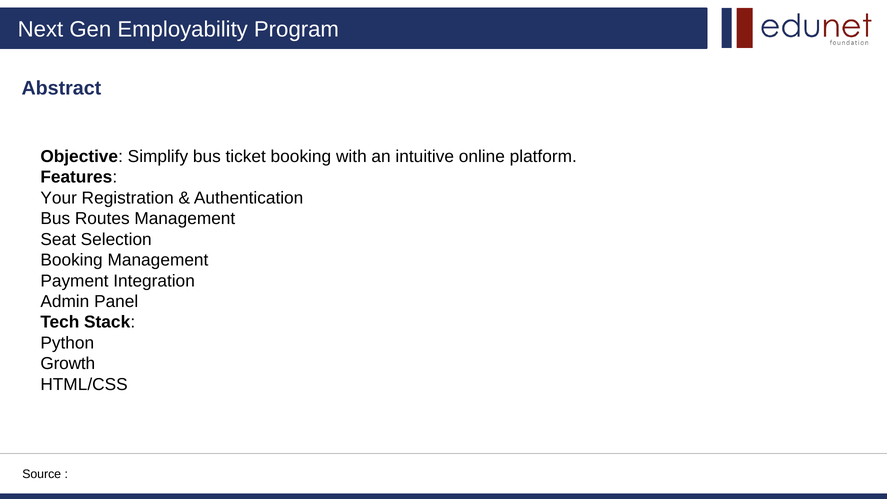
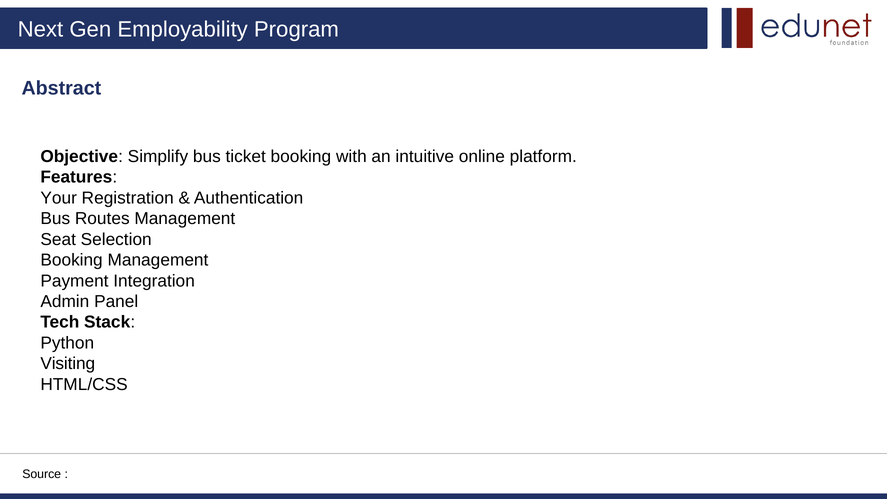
Growth: Growth -> Visiting
